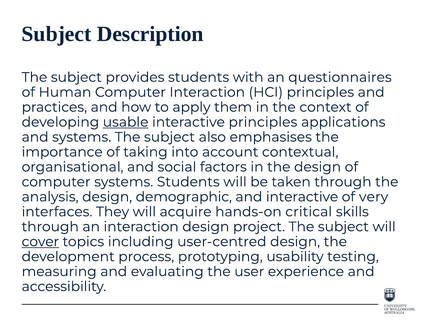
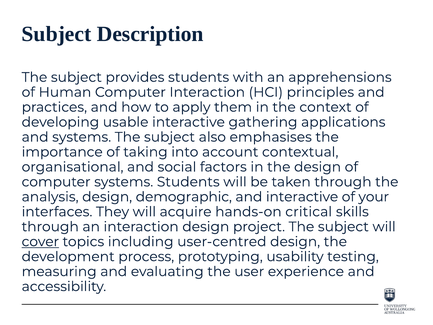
questionnaires: questionnaires -> apprehensions
usable underline: present -> none
interactive principles: principles -> gathering
very: very -> your
